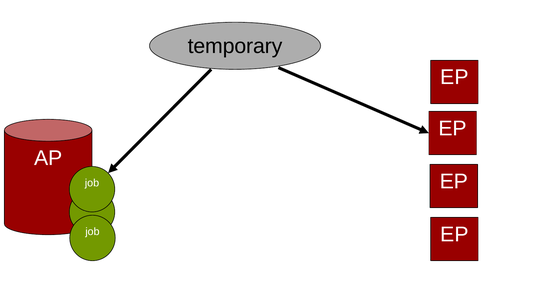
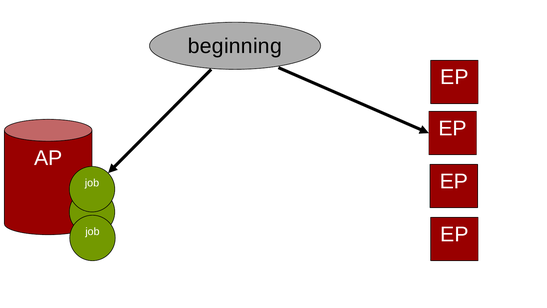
temporary: temporary -> beginning
